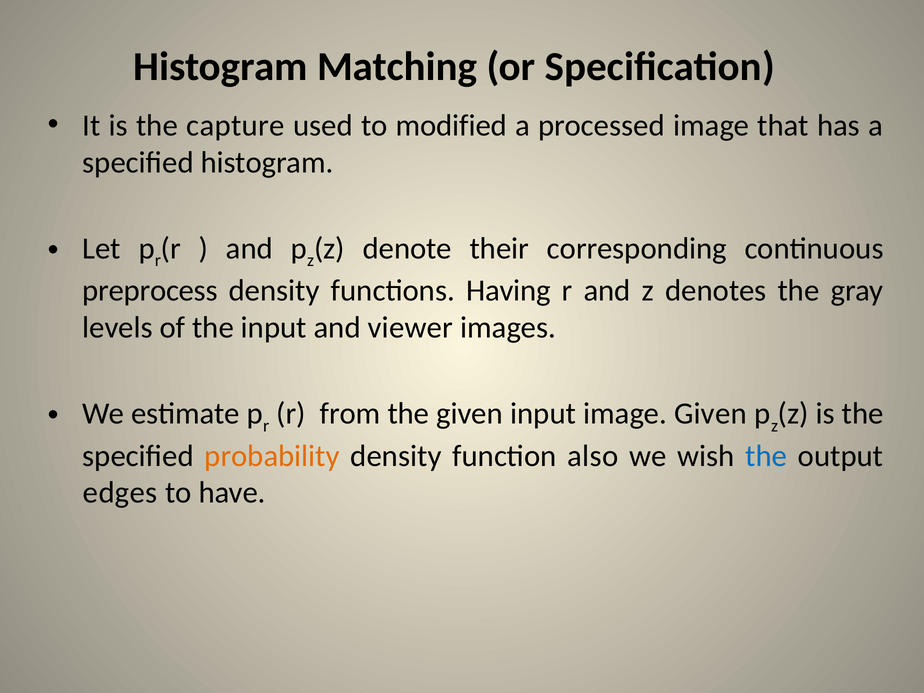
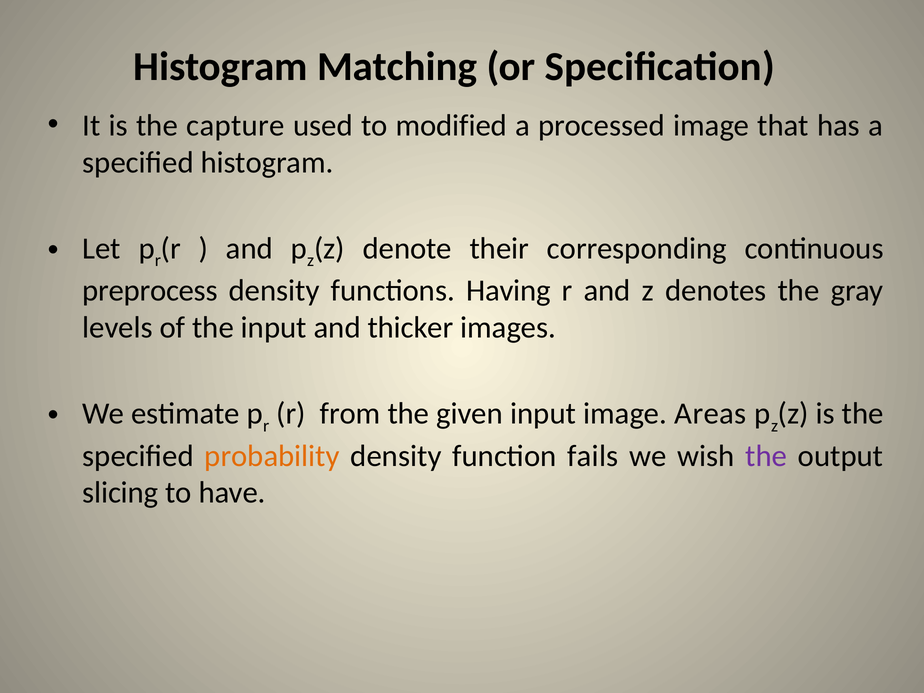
viewer: viewer -> thicker
image Given: Given -> Areas
also: also -> fails
the at (766, 456) colour: blue -> purple
edges: edges -> slicing
